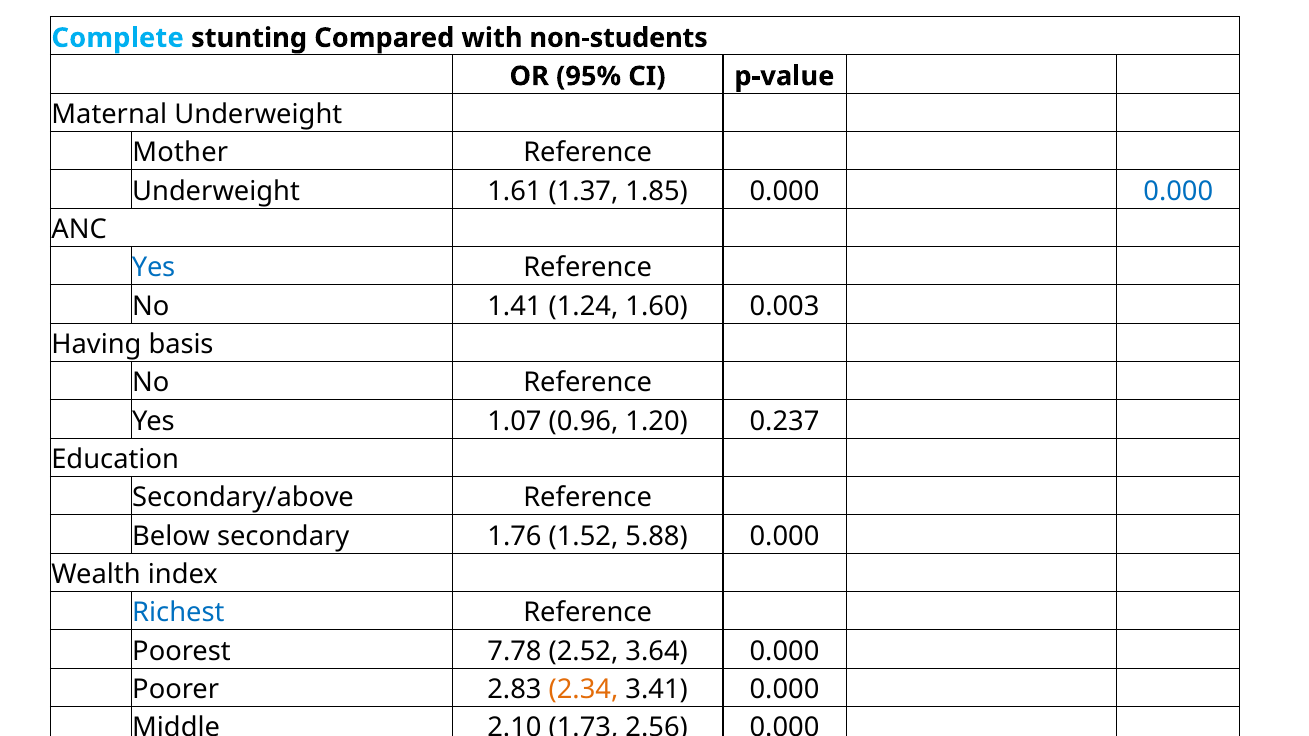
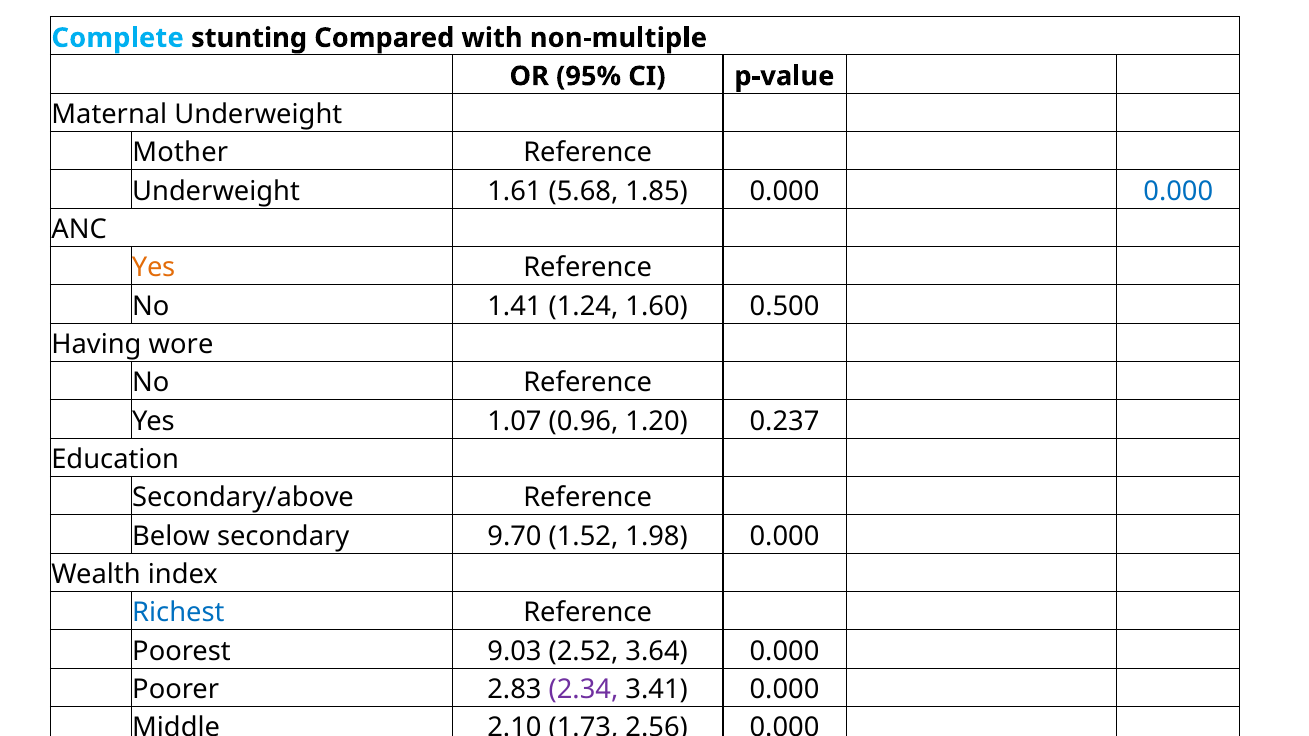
non-students: non-students -> non-multiple
1.37: 1.37 -> 5.68
Yes at (154, 268) colour: blue -> orange
0.003: 0.003 -> 0.500
basis: basis -> wore
1.76: 1.76 -> 9.70
5.88: 5.88 -> 1.98
7.78: 7.78 -> 9.03
2.34 colour: orange -> purple
